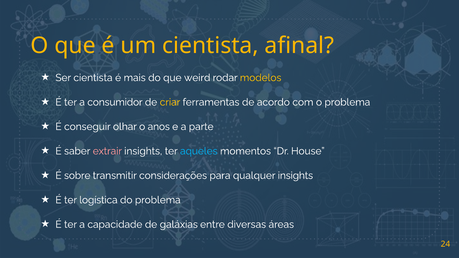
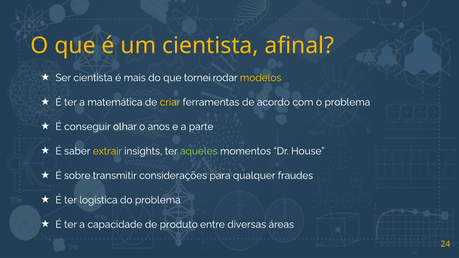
weird: weird -> tornei
consumidor: consumidor -> matemática
extrair colour: pink -> yellow
aqueles colour: light blue -> light green
qualquer insights: insights -> fraudes
galáxias: galáxias -> produto
